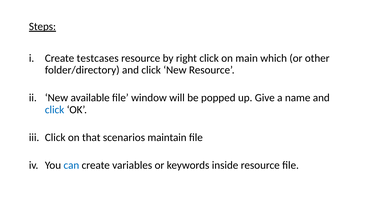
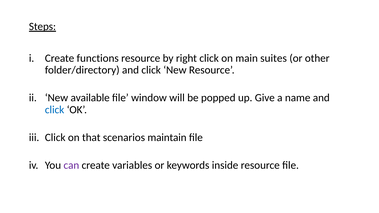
testcases: testcases -> functions
which: which -> suites
can colour: blue -> purple
